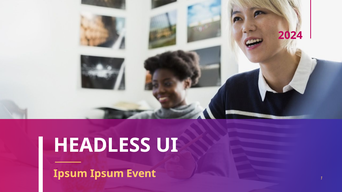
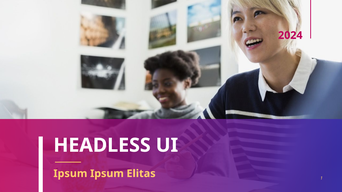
Event: Event -> Elitas
